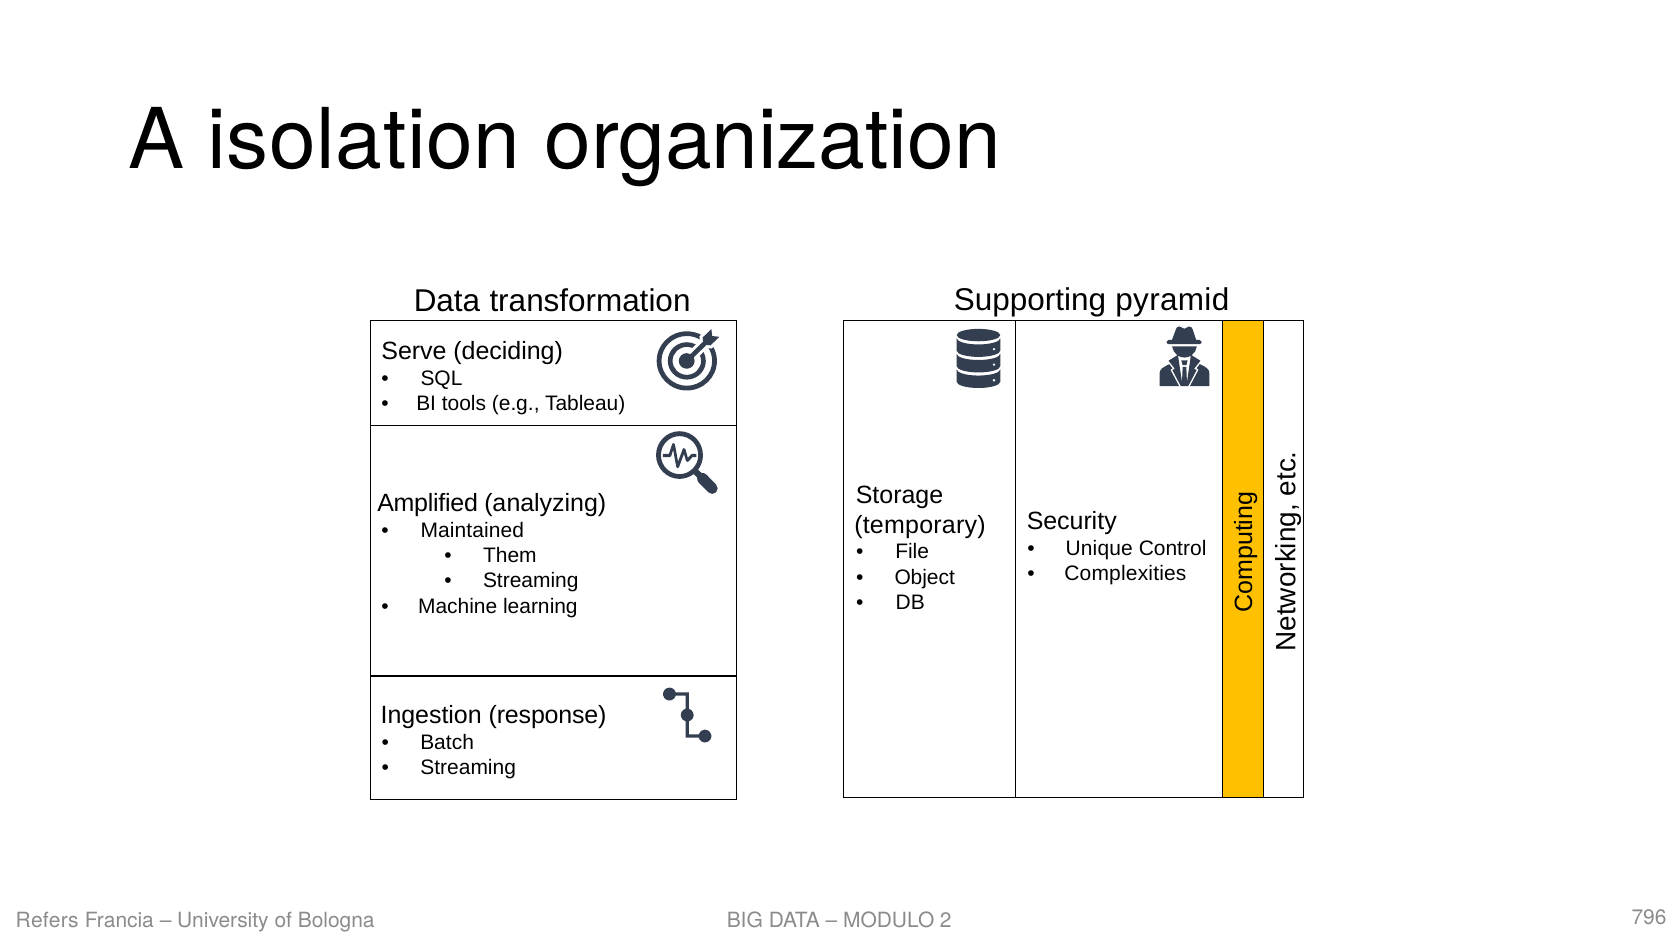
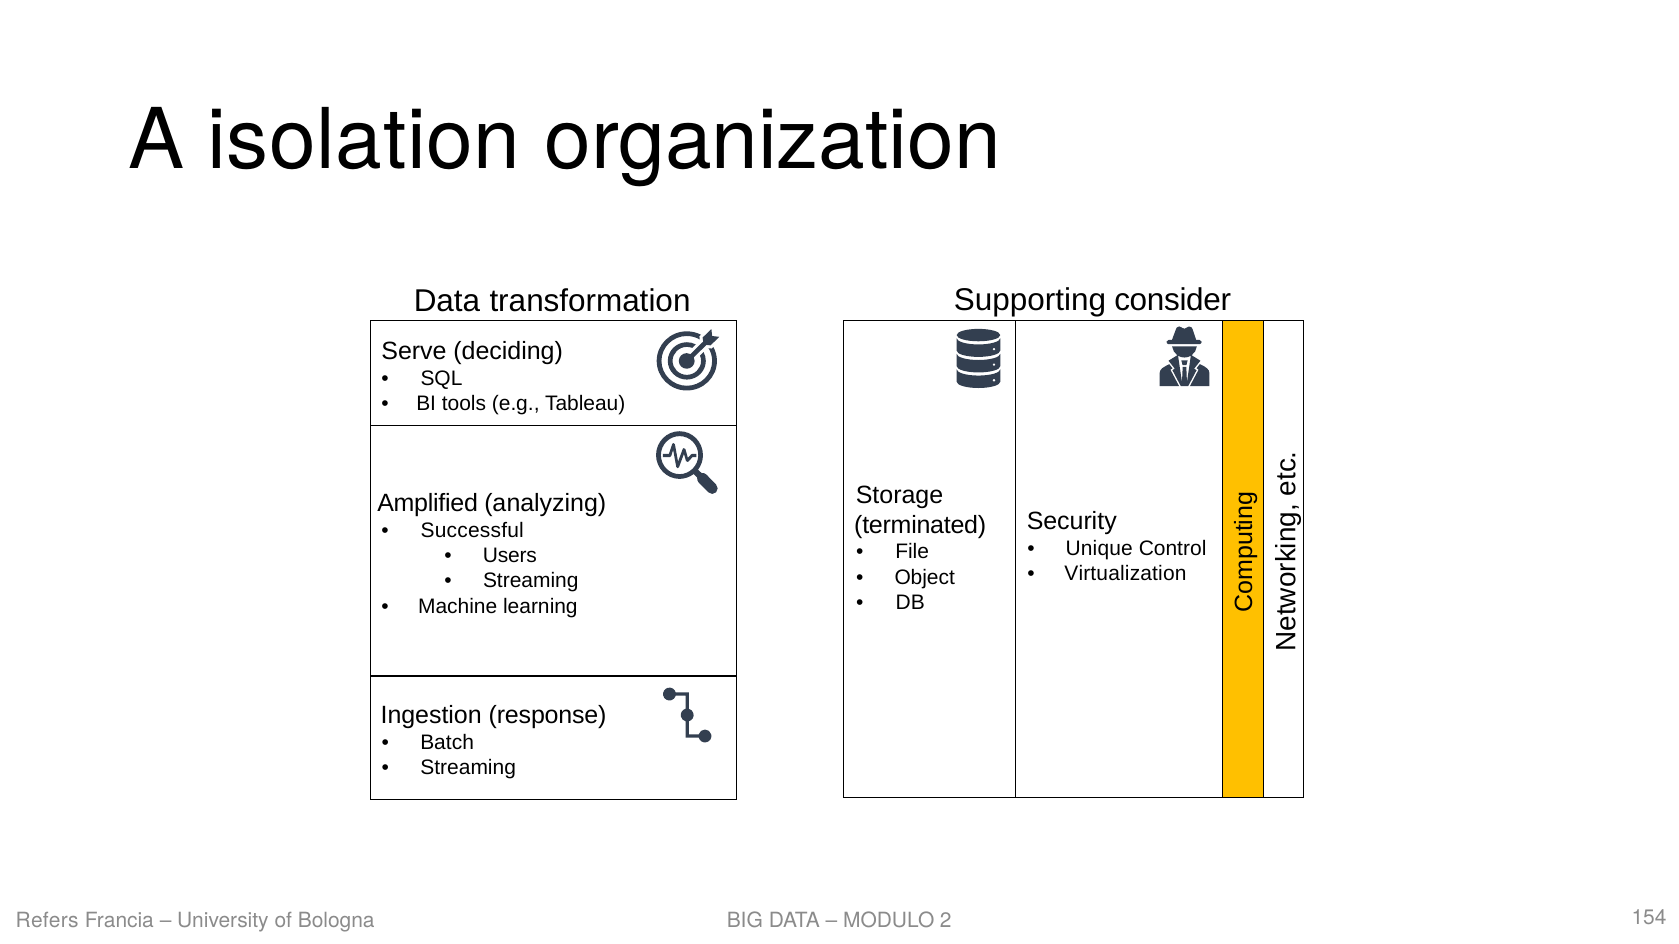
pyramid: pyramid -> consider
temporary: temporary -> terminated
Maintained: Maintained -> Successful
Them: Them -> Users
Complexities: Complexities -> Virtualization
796: 796 -> 154
